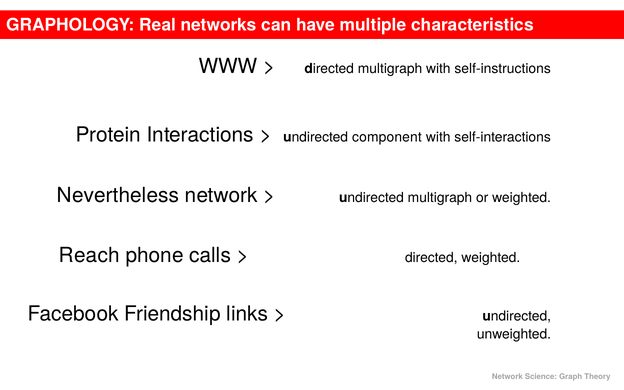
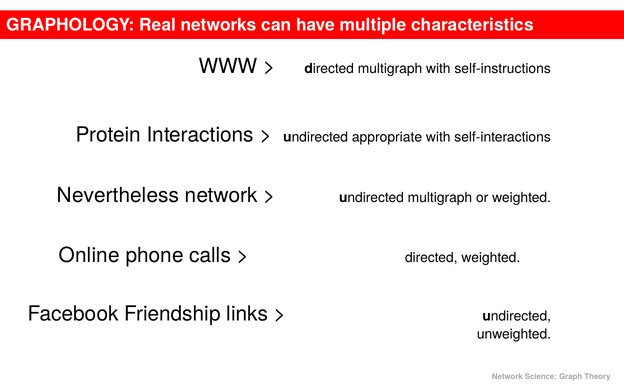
component: component -> appropriate
Reach: Reach -> Online
